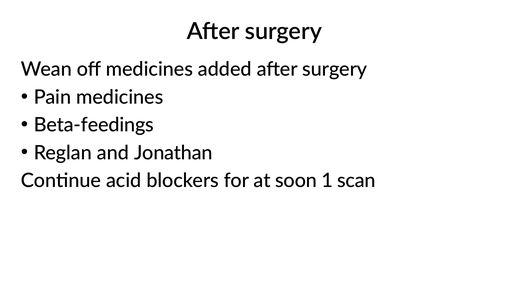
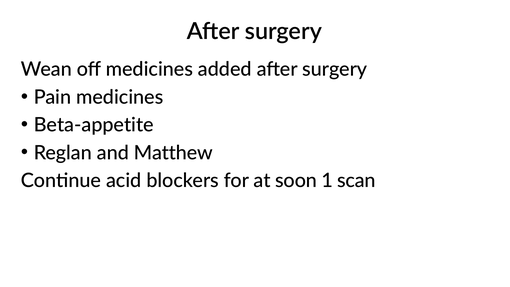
Beta-feedings: Beta-feedings -> Beta-appetite
Jonathan: Jonathan -> Matthew
